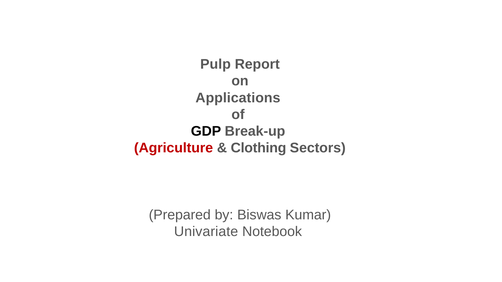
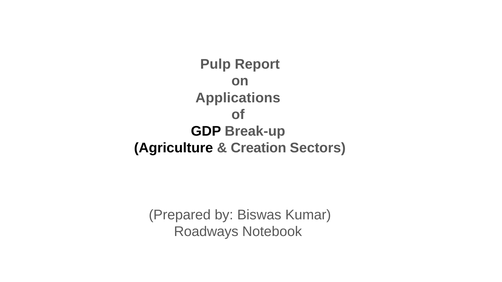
Agriculture colour: red -> black
Clothing: Clothing -> Creation
Univariate: Univariate -> Roadways
